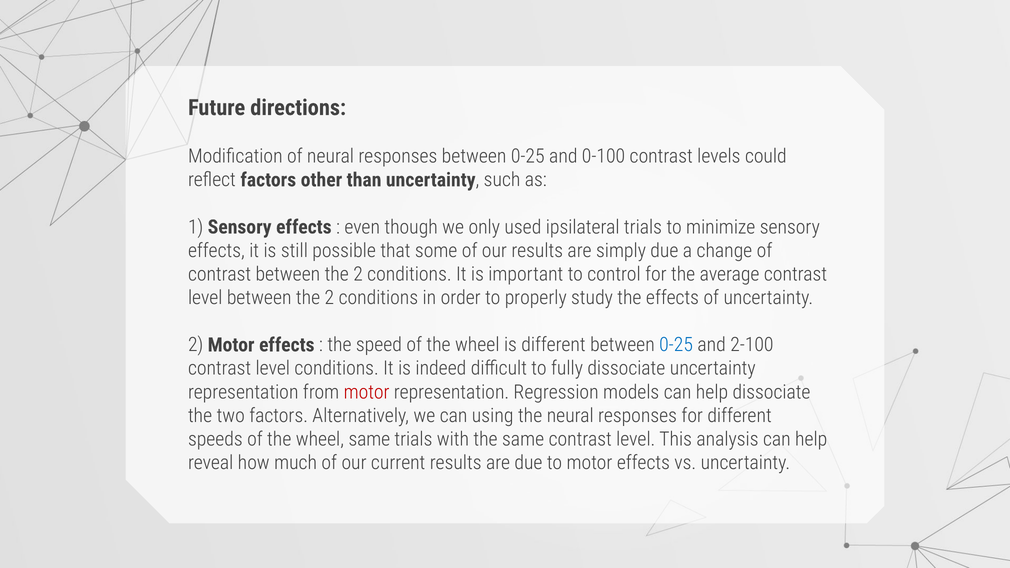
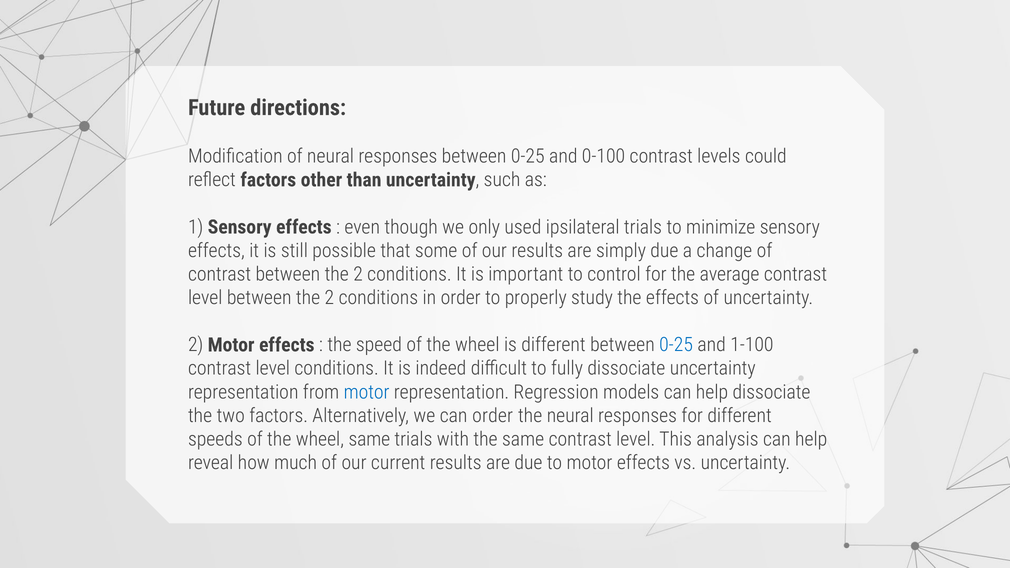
2-100: 2-100 -> 1-100
motor at (367, 392) colour: red -> blue
can using: using -> order
